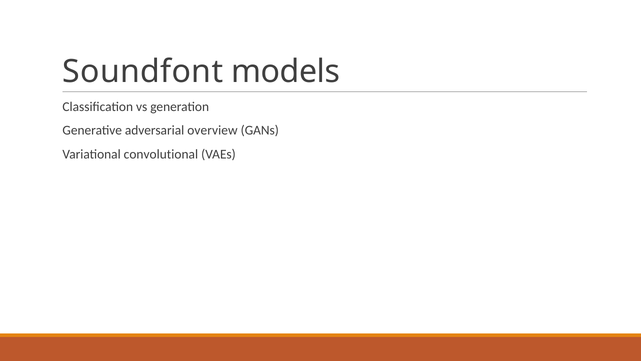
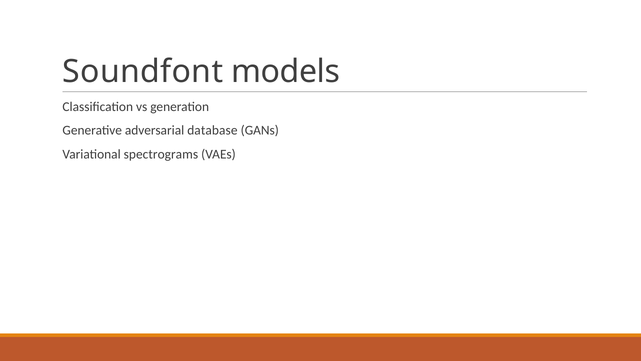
overview: overview -> database
convolutional: convolutional -> spectrograms
